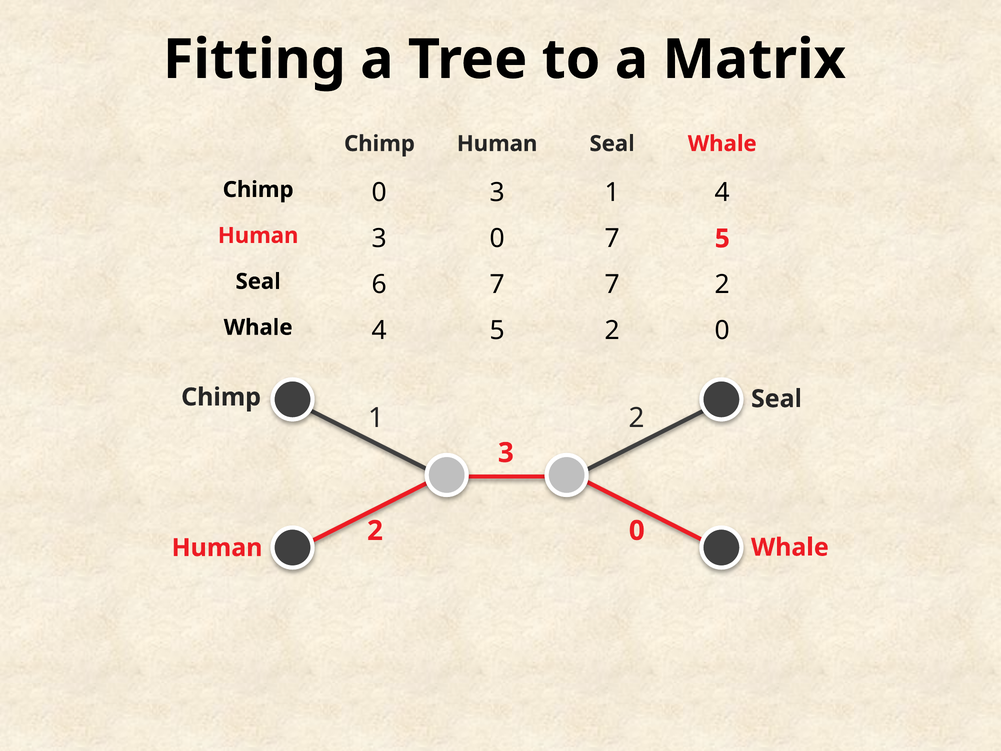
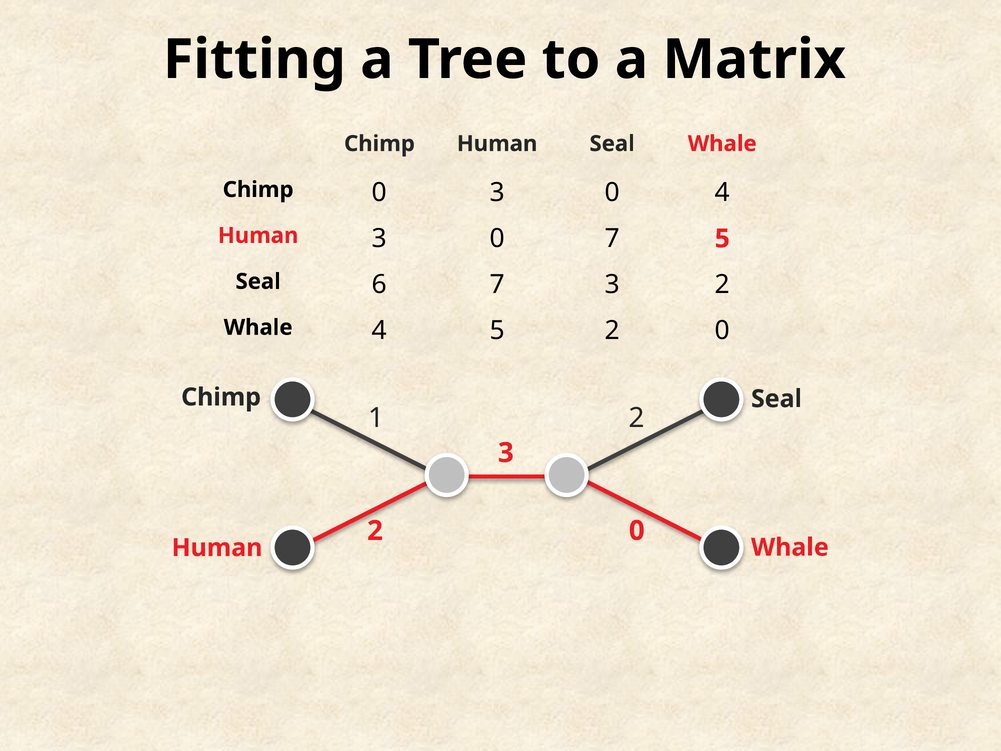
0 3 1: 1 -> 0
7 7: 7 -> 3
